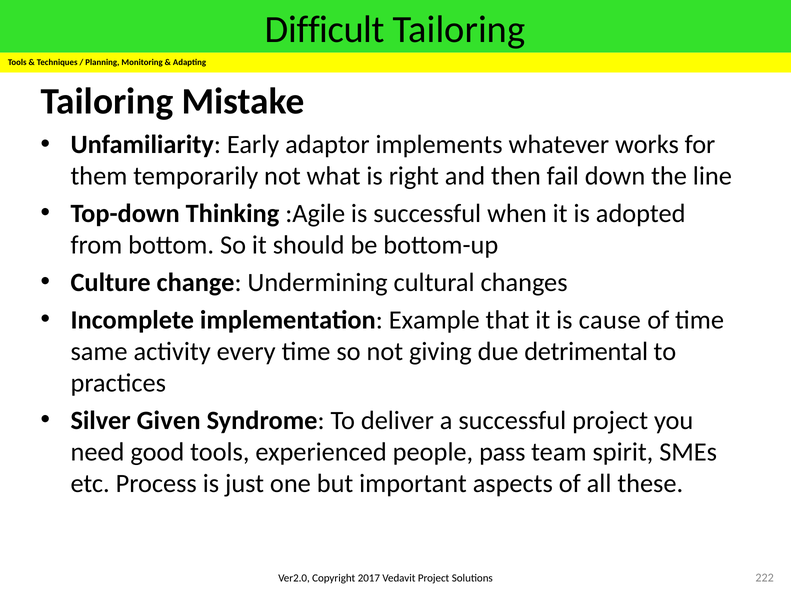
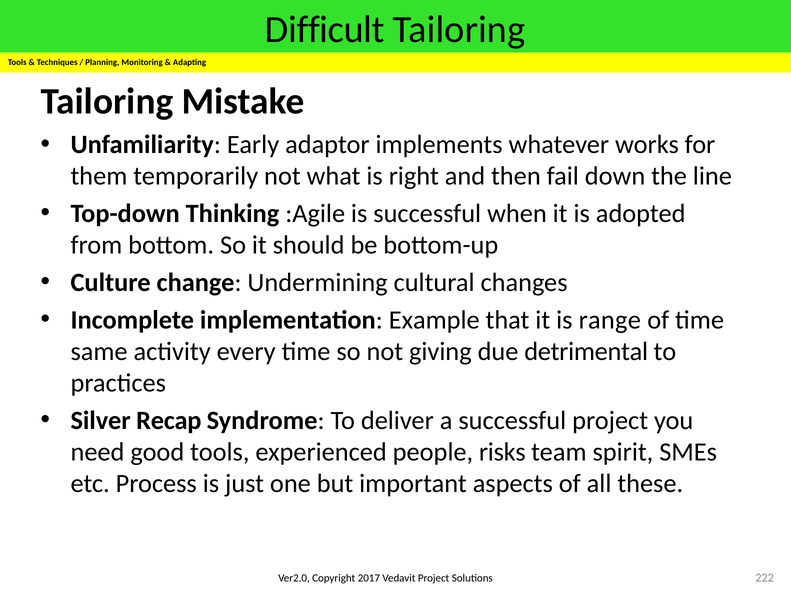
cause: cause -> range
Given: Given -> Recap
pass: pass -> risks
